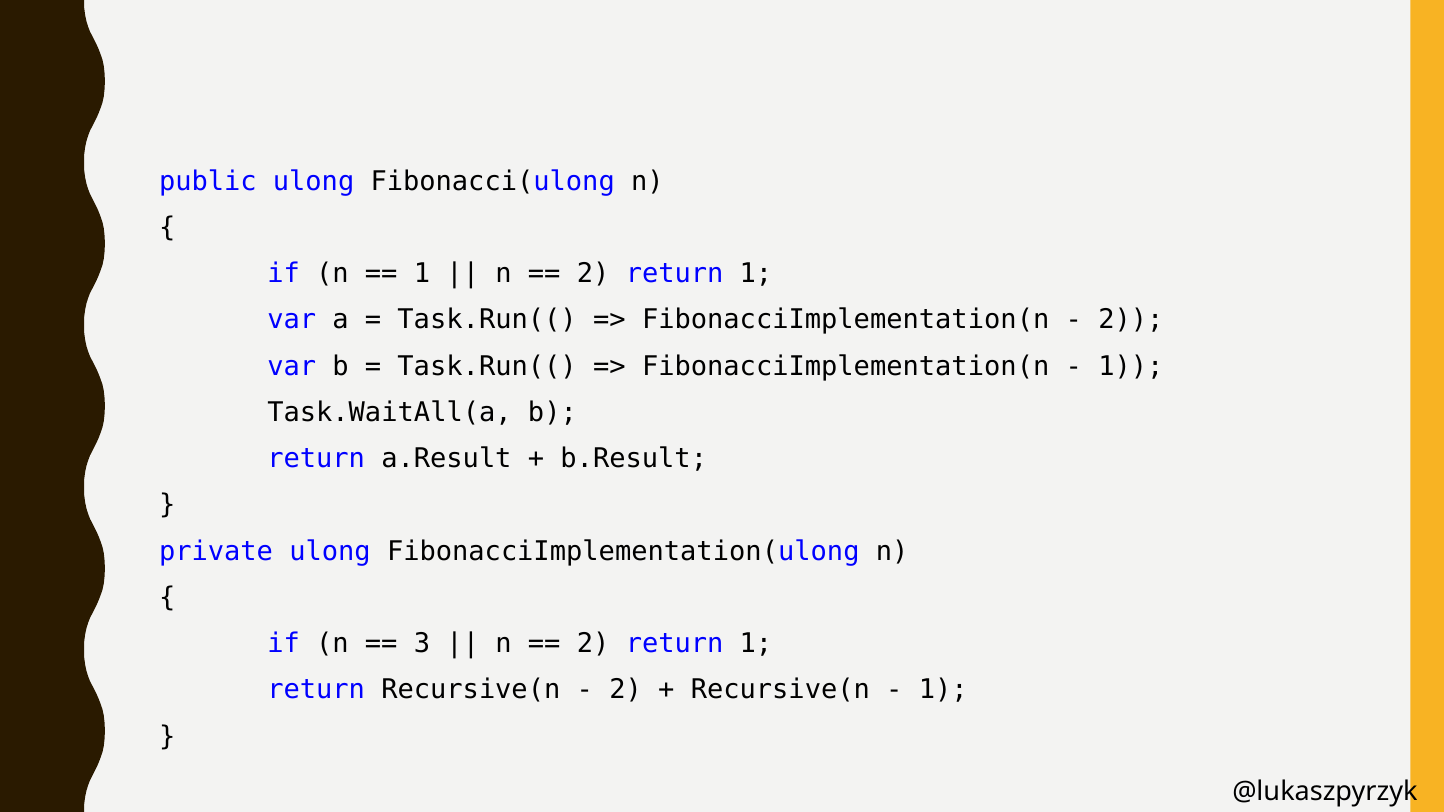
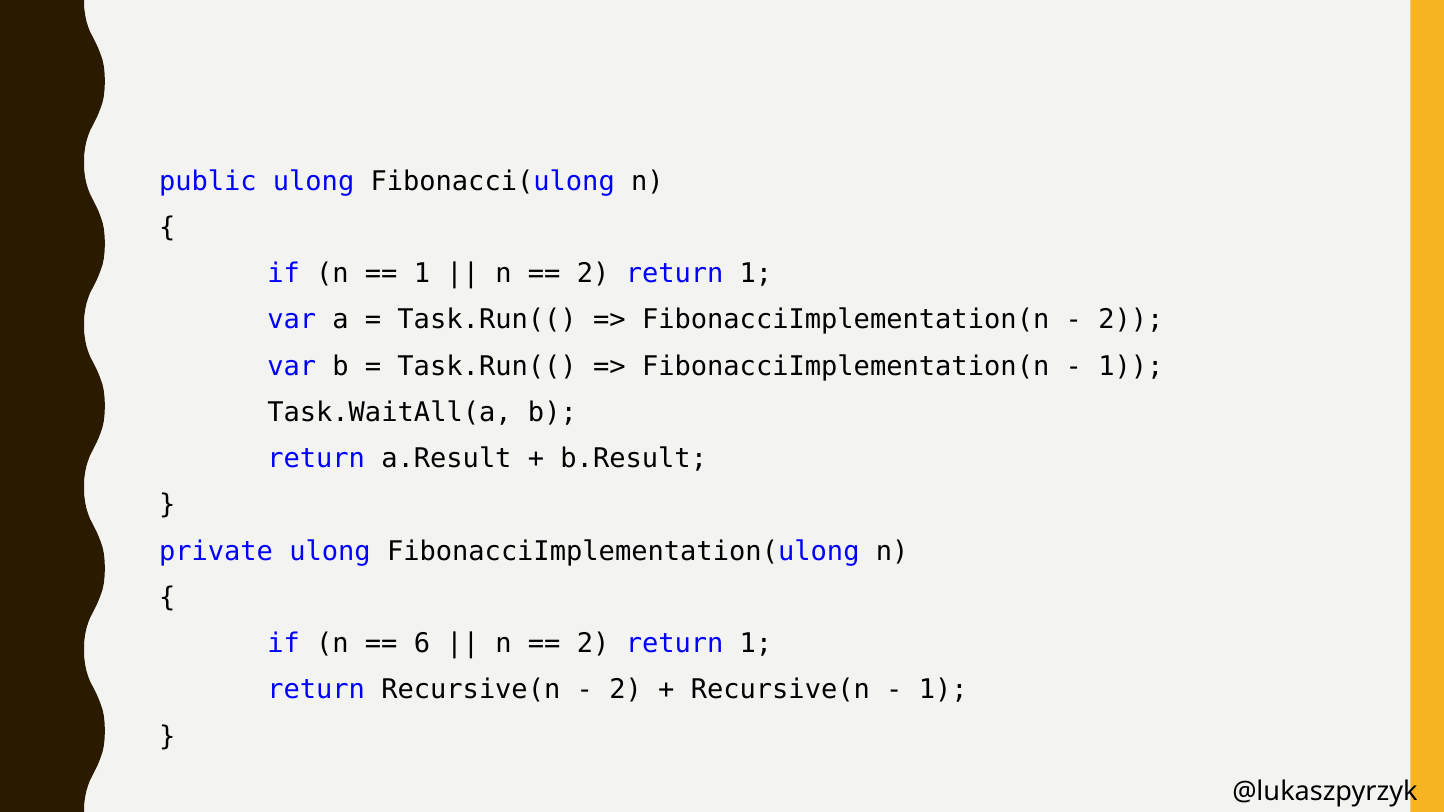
3: 3 -> 6
